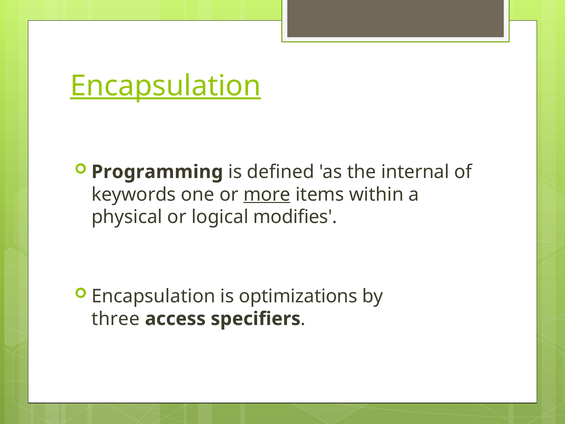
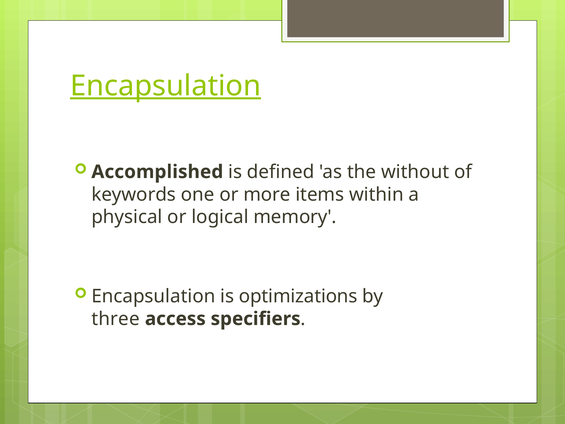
Programming: Programming -> Accomplished
internal: internal -> without
more underline: present -> none
modifies: modifies -> memory
